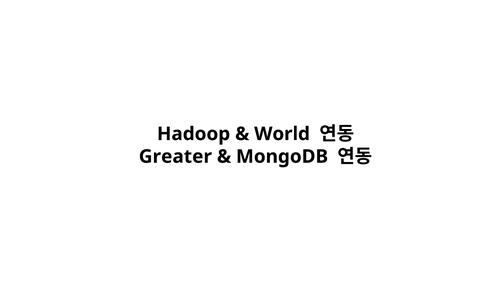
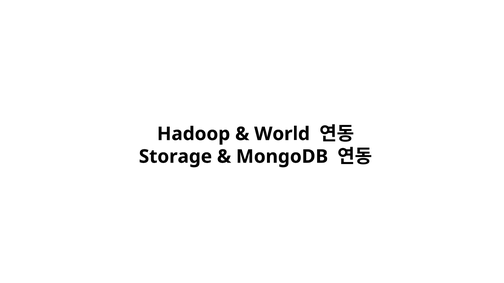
Greater: Greater -> Storage
